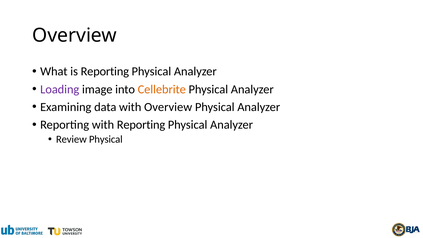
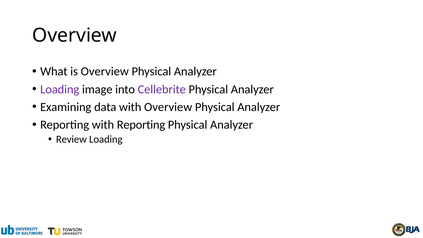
is Reporting: Reporting -> Overview
Cellebrite colour: orange -> purple
Review Physical: Physical -> Loading
